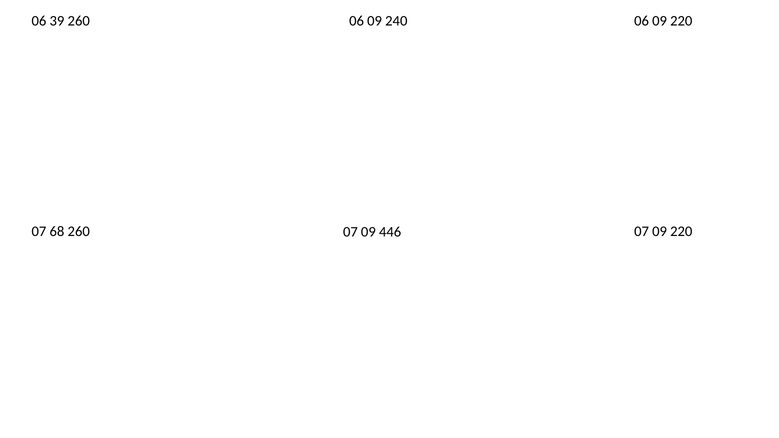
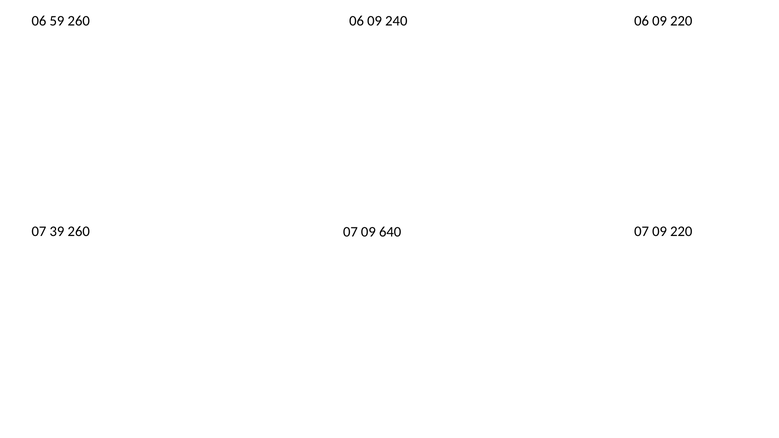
39: 39 -> 59
68: 68 -> 39
446: 446 -> 640
